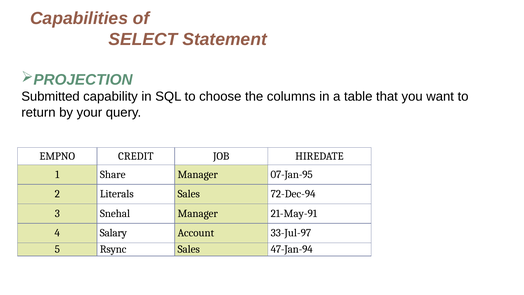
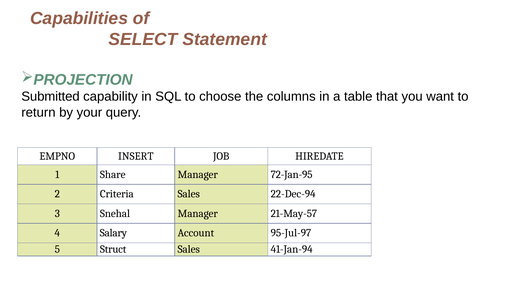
CREDIT: CREDIT -> INSERT
07-Jan-95: 07-Jan-95 -> 72-Jan-95
Literals: Literals -> Criteria
72-Dec-94: 72-Dec-94 -> 22-Dec-94
21-May-91: 21-May-91 -> 21-May-57
33-Jul-97: 33-Jul-97 -> 95-Jul-97
Rsync: Rsync -> Struct
47-Jan-94: 47-Jan-94 -> 41-Jan-94
